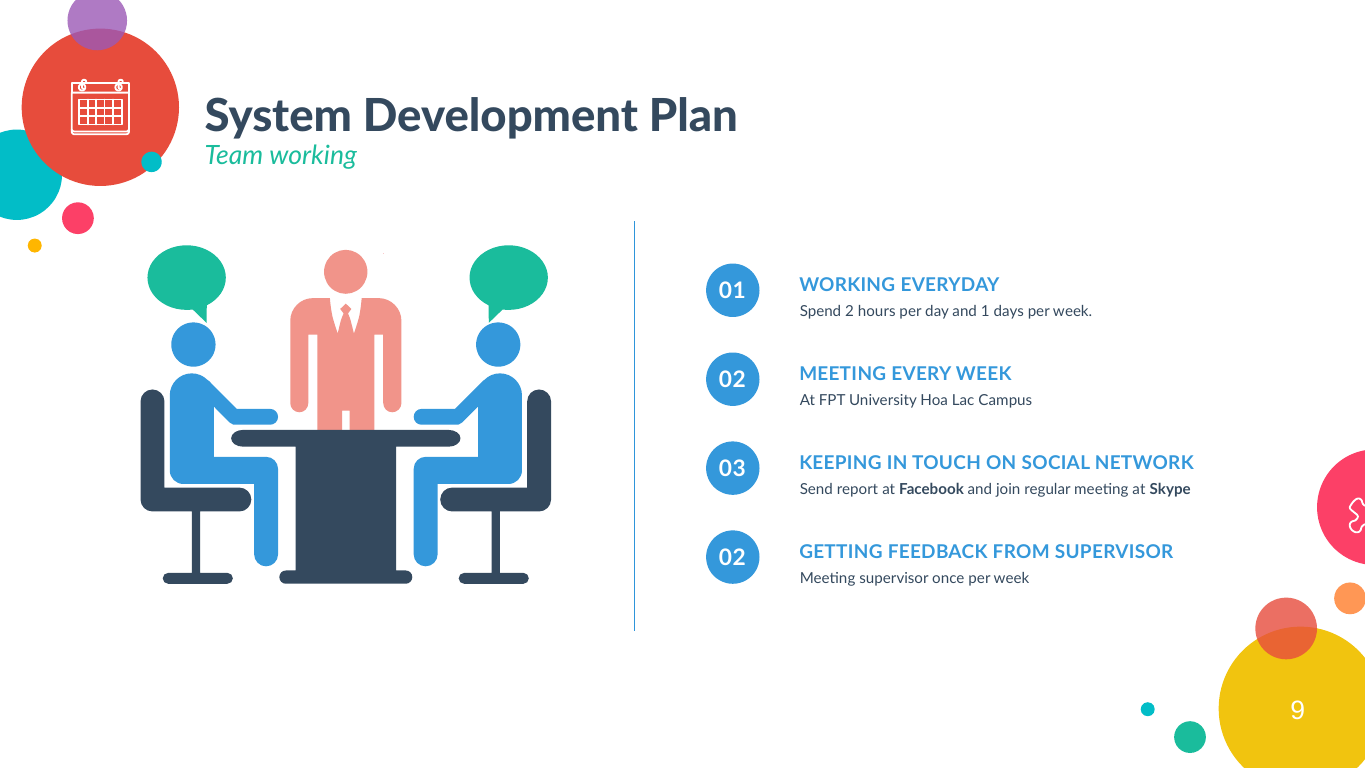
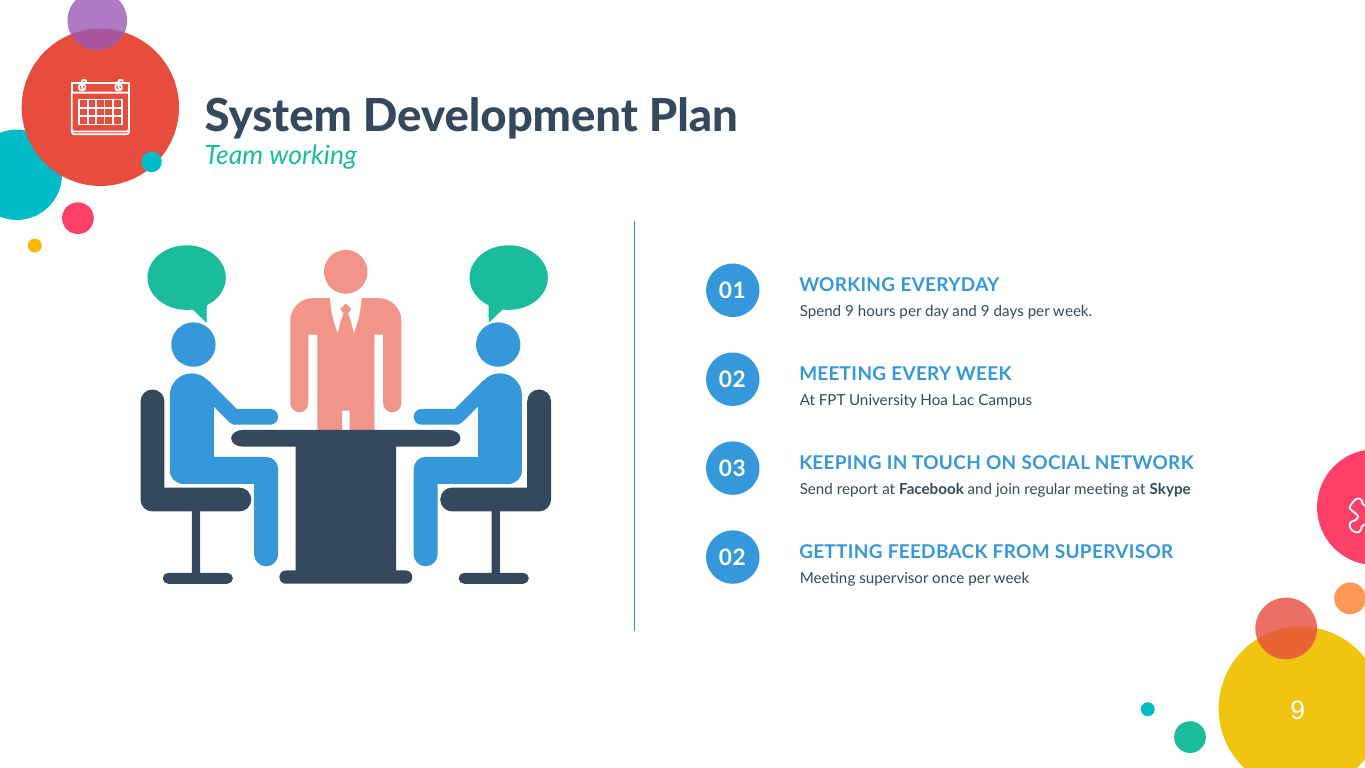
Spend 2: 2 -> 9
and 1: 1 -> 9
